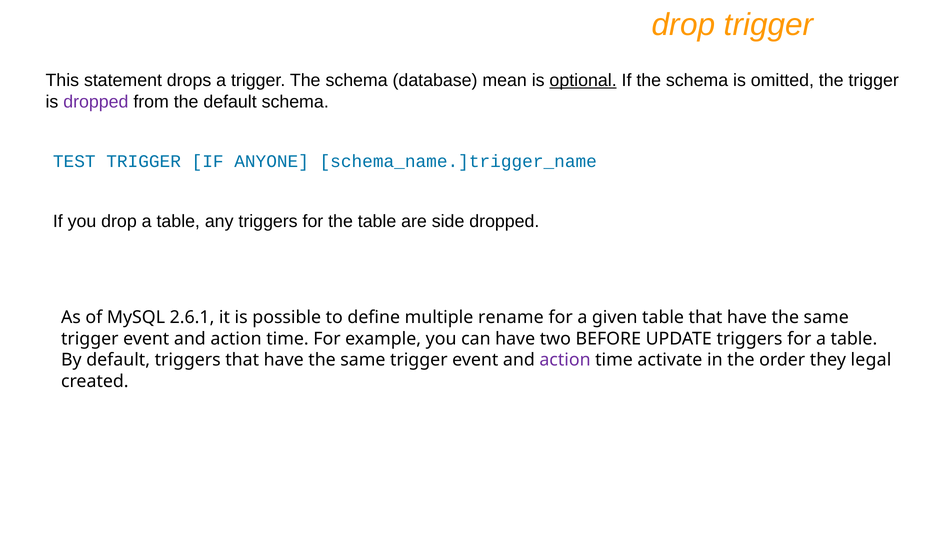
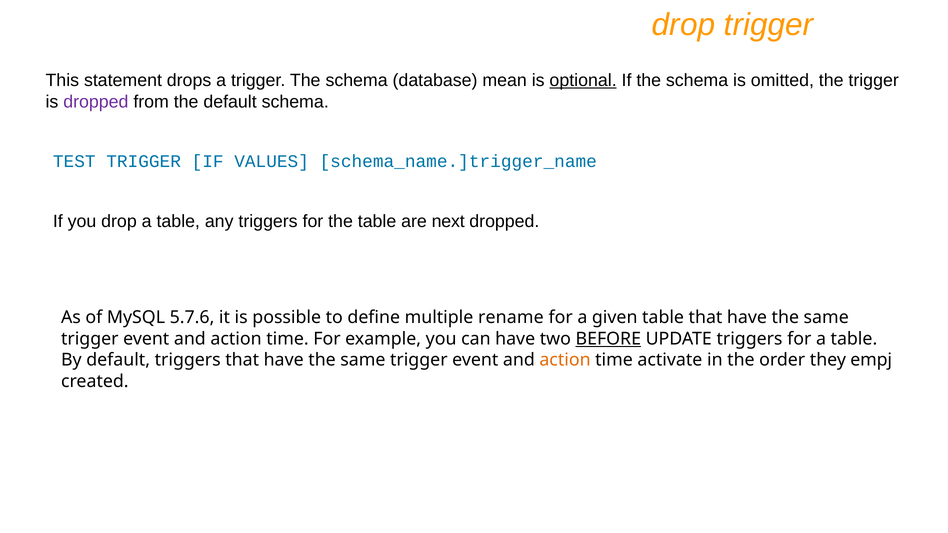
ANYONE: ANYONE -> VALUES
side: side -> next
2.6.1: 2.6.1 -> 5.7.6
BEFORE underline: none -> present
action at (565, 360) colour: purple -> orange
legal: legal -> empj
